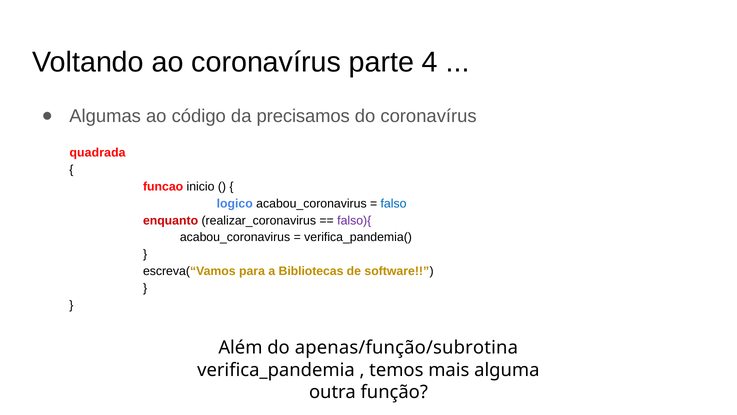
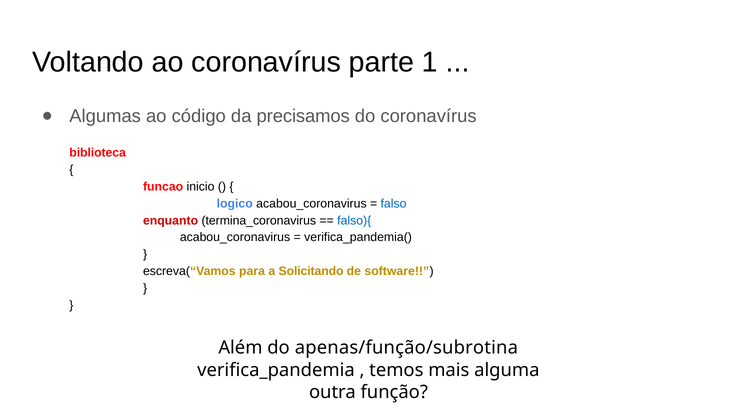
4: 4 -> 1
quadrada: quadrada -> biblioteca
realizar_coronavirus: realizar_coronavirus -> termina_coronavirus
falso){ colour: purple -> blue
Bibliotecas: Bibliotecas -> Solicitando
